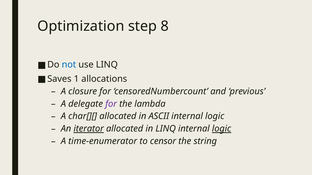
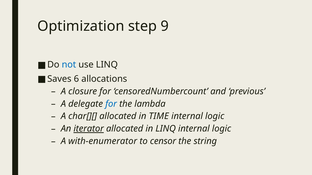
8: 8 -> 9
1: 1 -> 6
for at (111, 104) colour: purple -> blue
ASCII: ASCII -> TIME
logic at (222, 129) underline: present -> none
time-enumerator: time-enumerator -> with-enumerator
